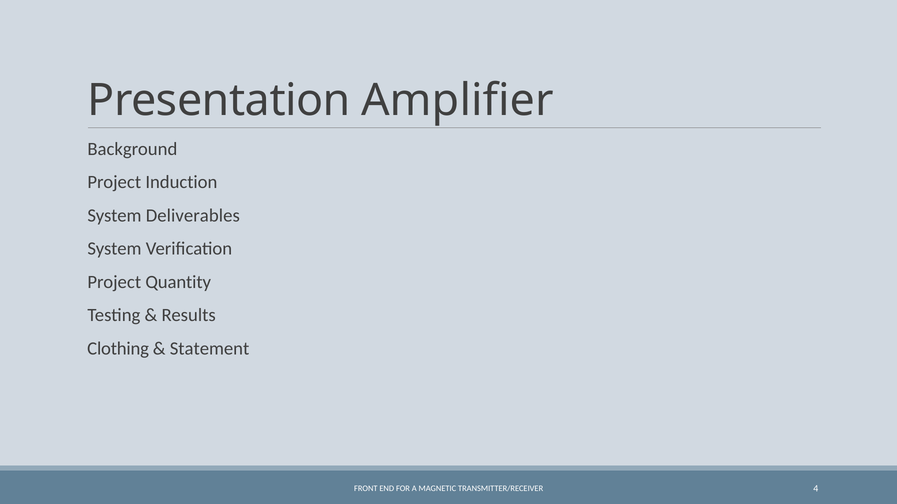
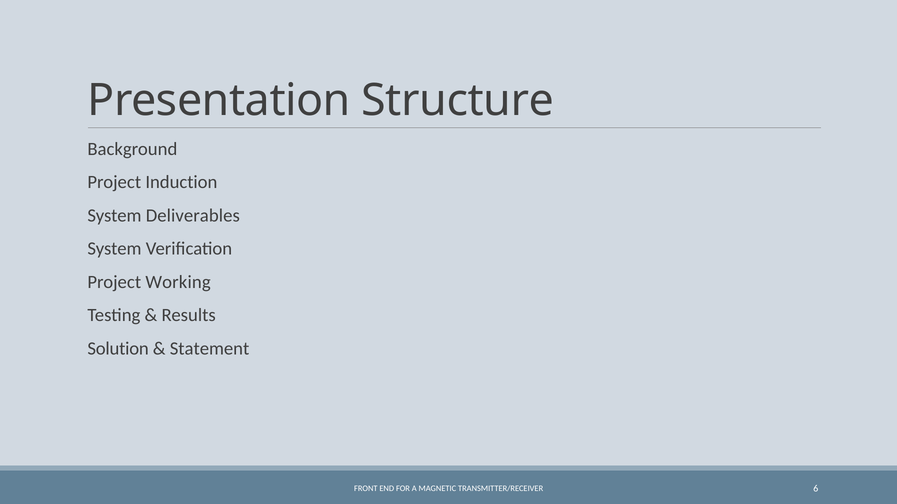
Amplifier: Amplifier -> Structure
Quantity: Quantity -> Working
Clothing: Clothing -> Solution
4: 4 -> 6
